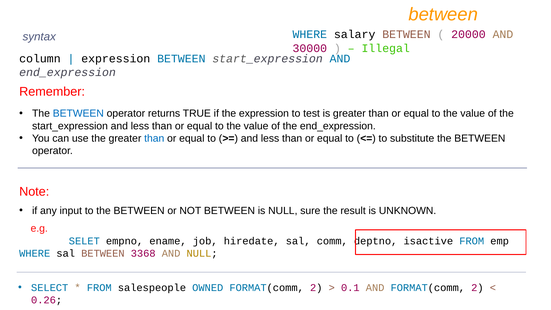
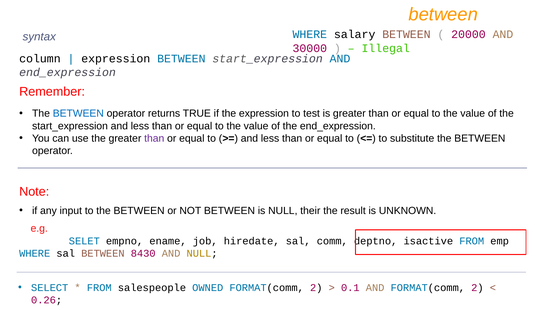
than at (154, 138) colour: blue -> purple
sure: sure -> their
3368: 3368 -> 8430
